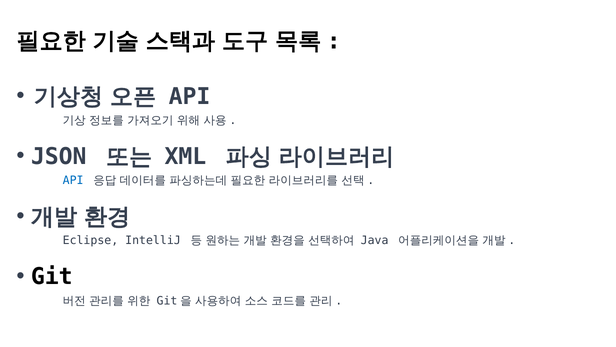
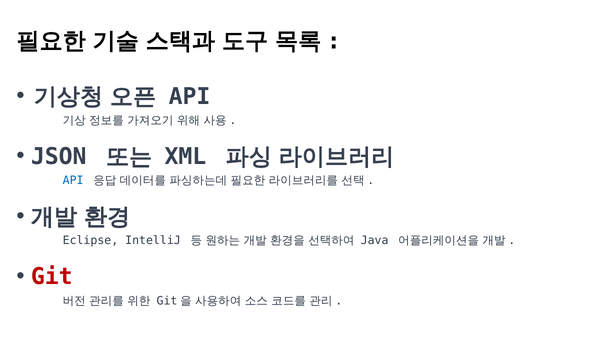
Git colour: black -> red
